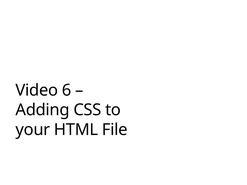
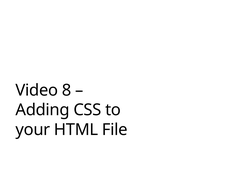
6: 6 -> 8
